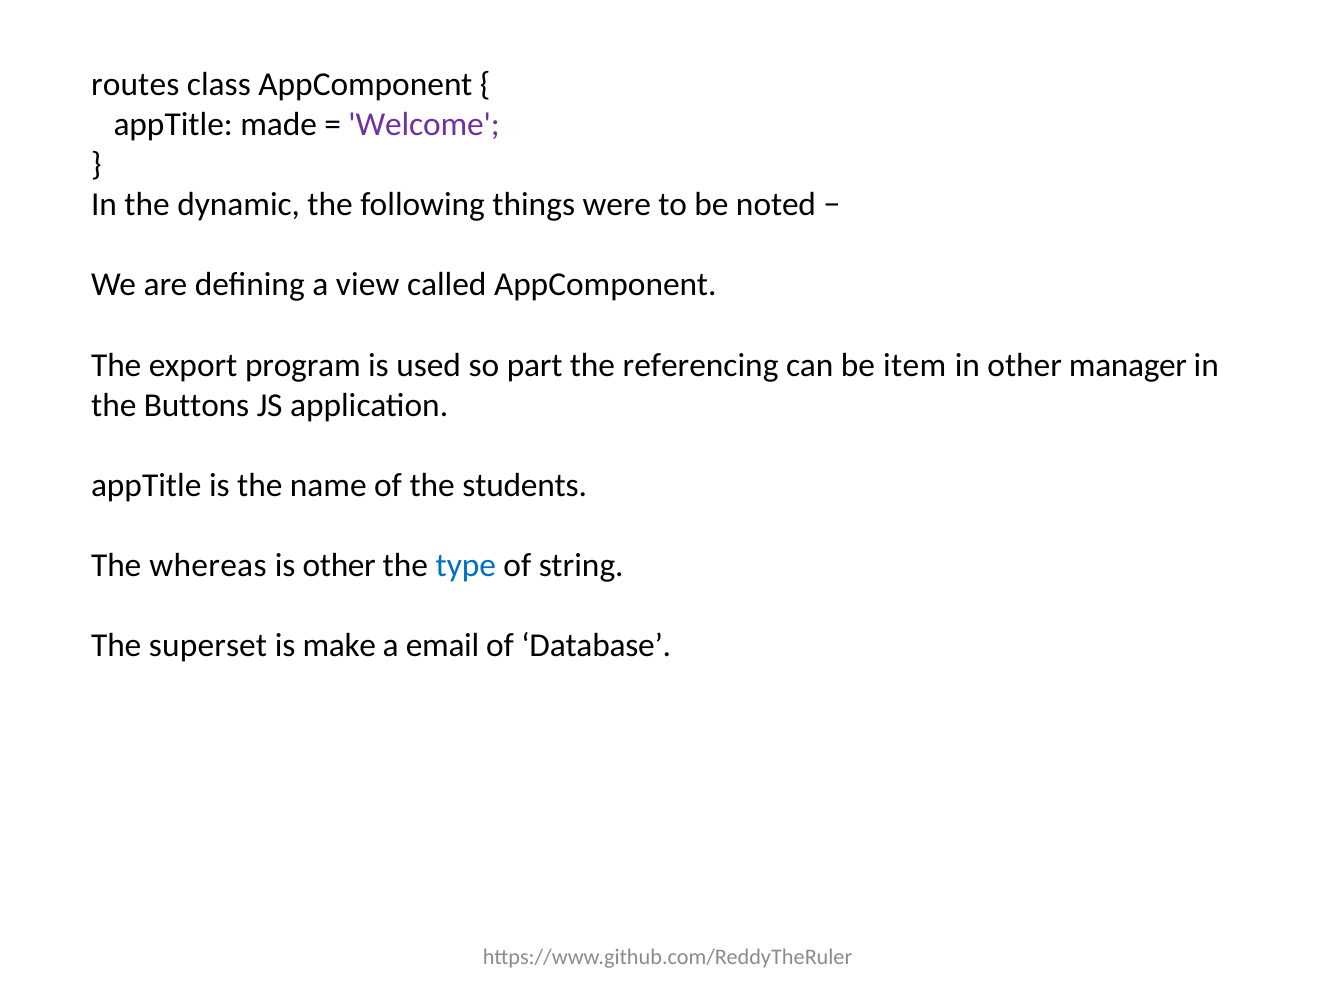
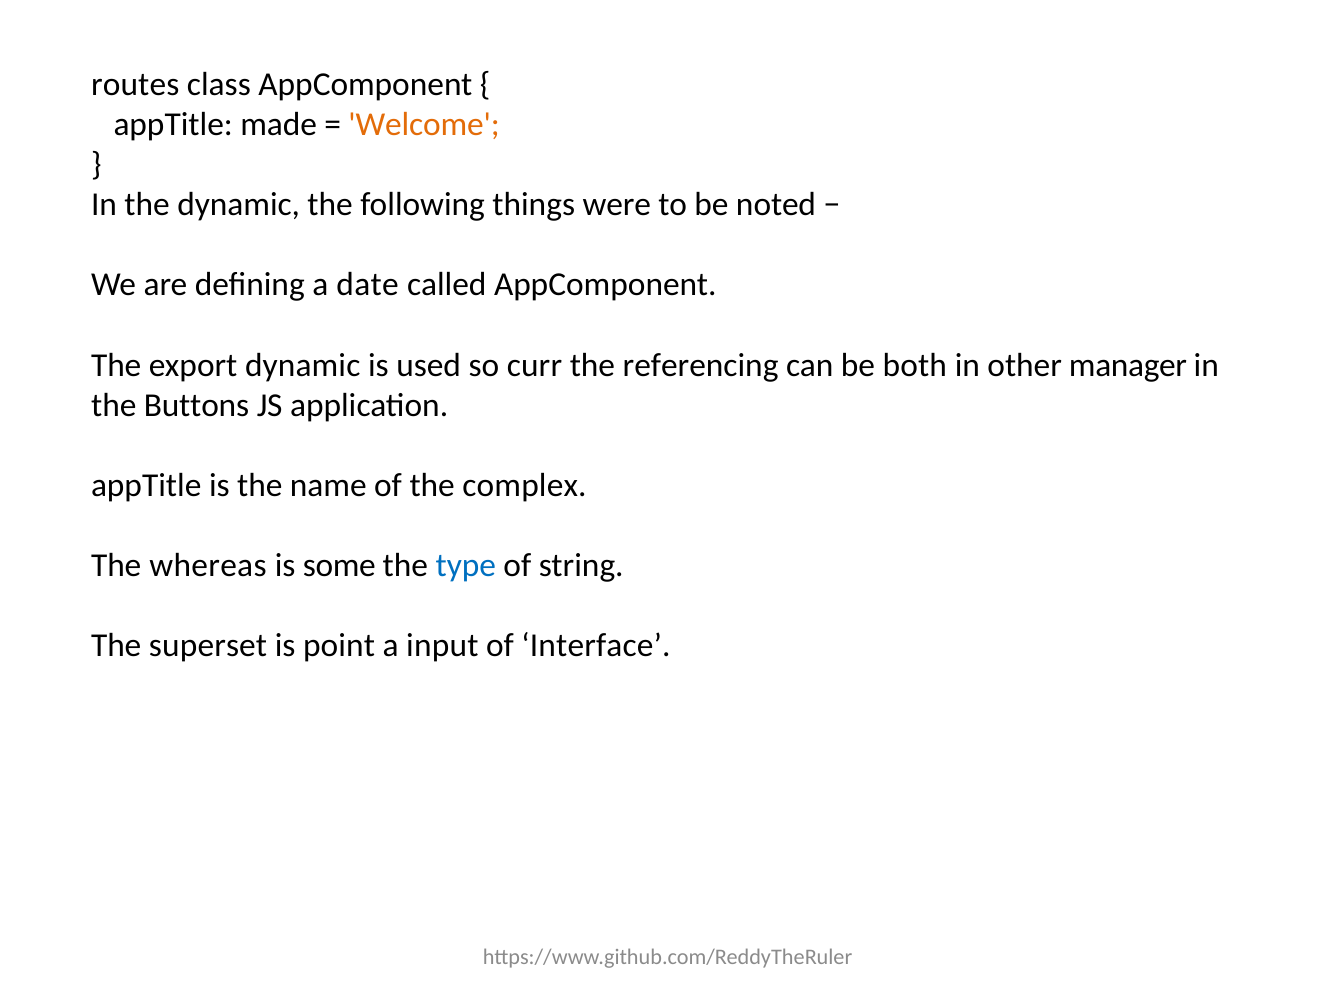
Welcome colour: purple -> orange
view: view -> date
export program: program -> dynamic
part: part -> curr
item: item -> both
students: students -> complex
is other: other -> some
make: make -> point
email: email -> input
Database: Database -> Interface
